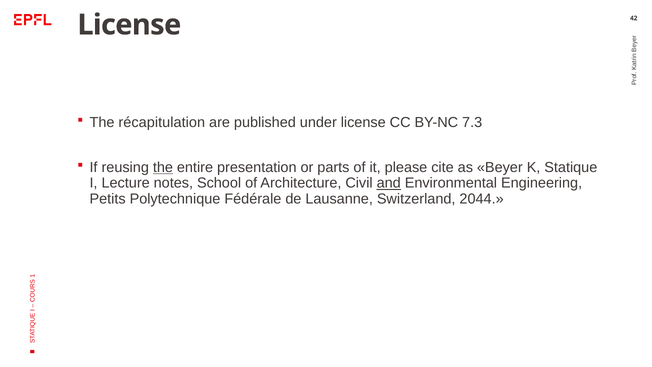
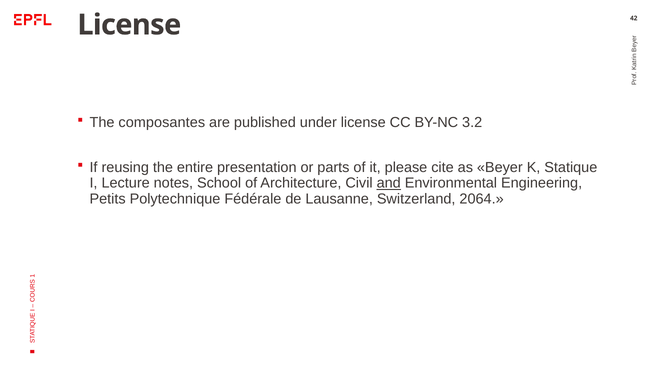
récapitulation: récapitulation -> composantes
7.3: 7.3 -> 3.2
the at (163, 167) underline: present -> none
2044: 2044 -> 2064
